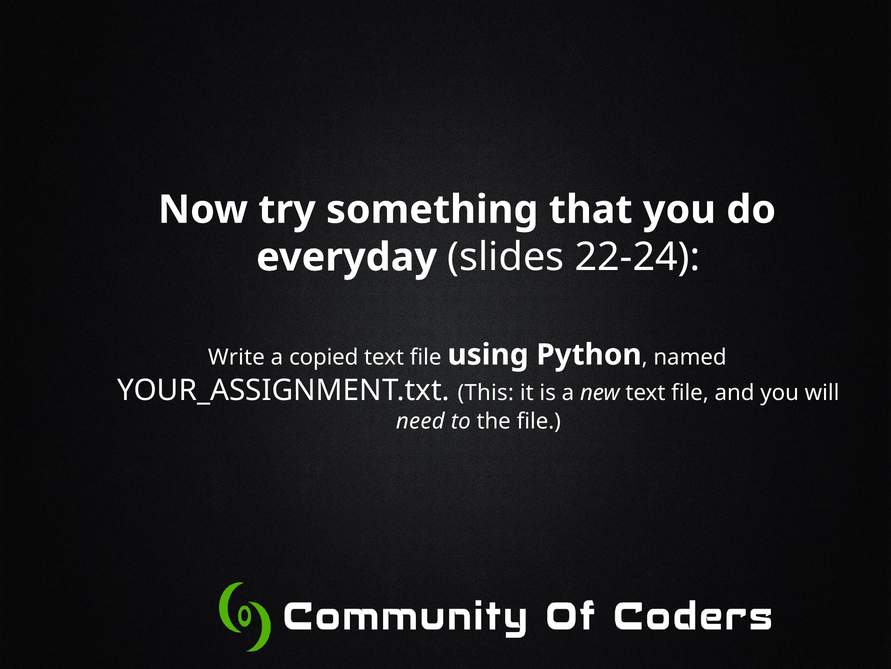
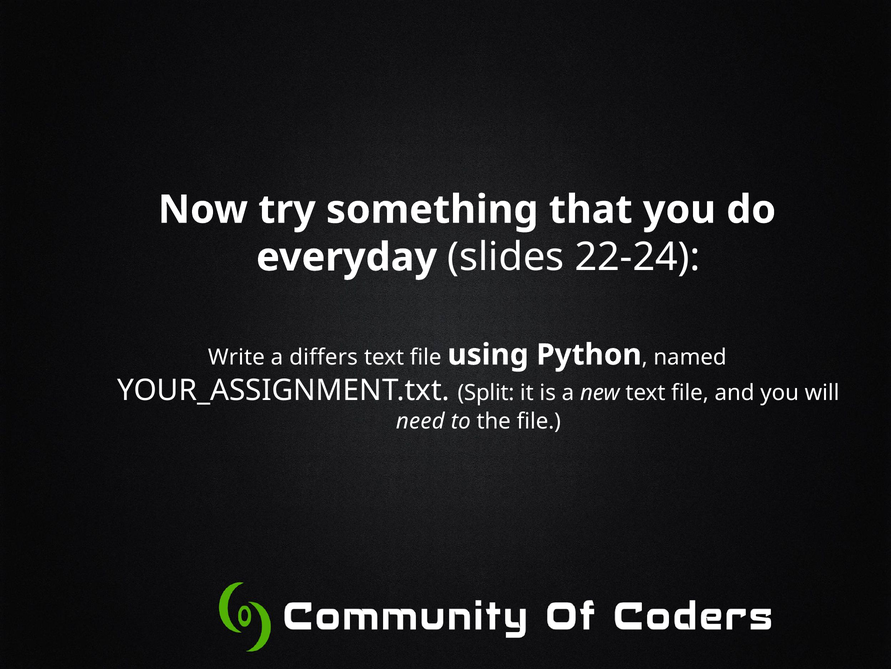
copied: copied -> differs
This: This -> Split
